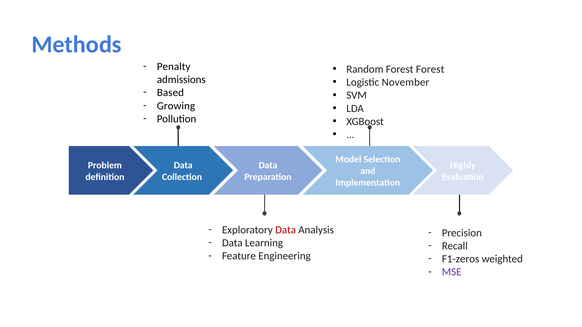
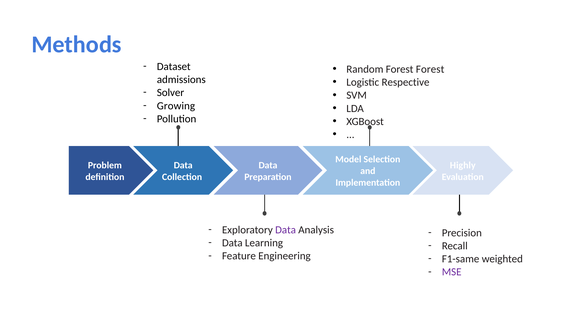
Penalty: Penalty -> Dataset
November: November -> Respective
Based: Based -> Solver
Data at (286, 230) colour: red -> purple
F1-zeros: F1-zeros -> F1-same
